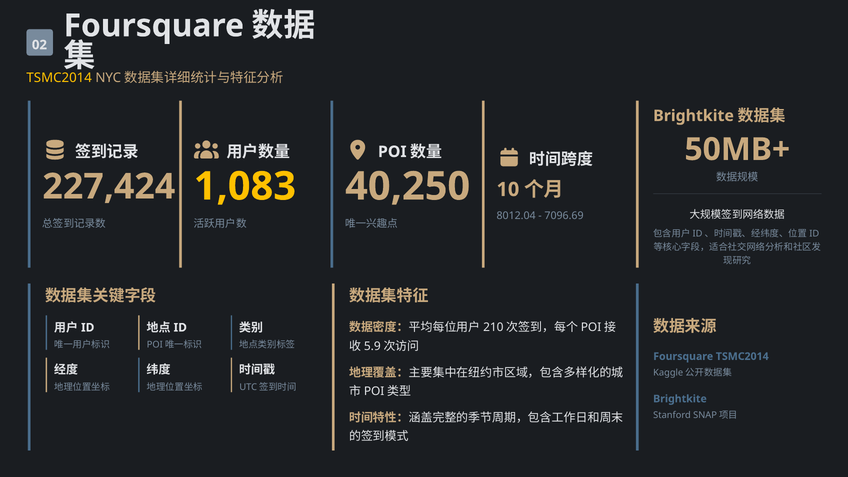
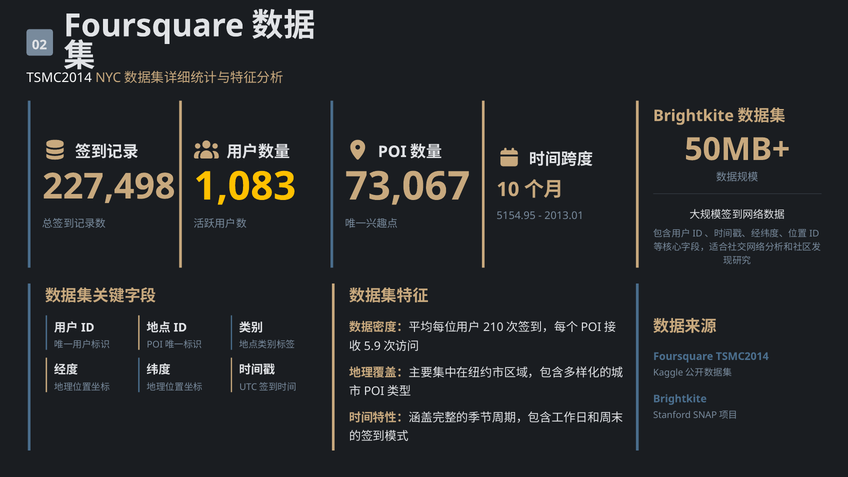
TSMC2014 at (59, 78) colour: yellow -> white
40,250: 40,250 -> 73,067
227,424: 227,424 -> 227,498
8012.04: 8012.04 -> 5154.95
7096.69: 7096.69 -> 2013.01
